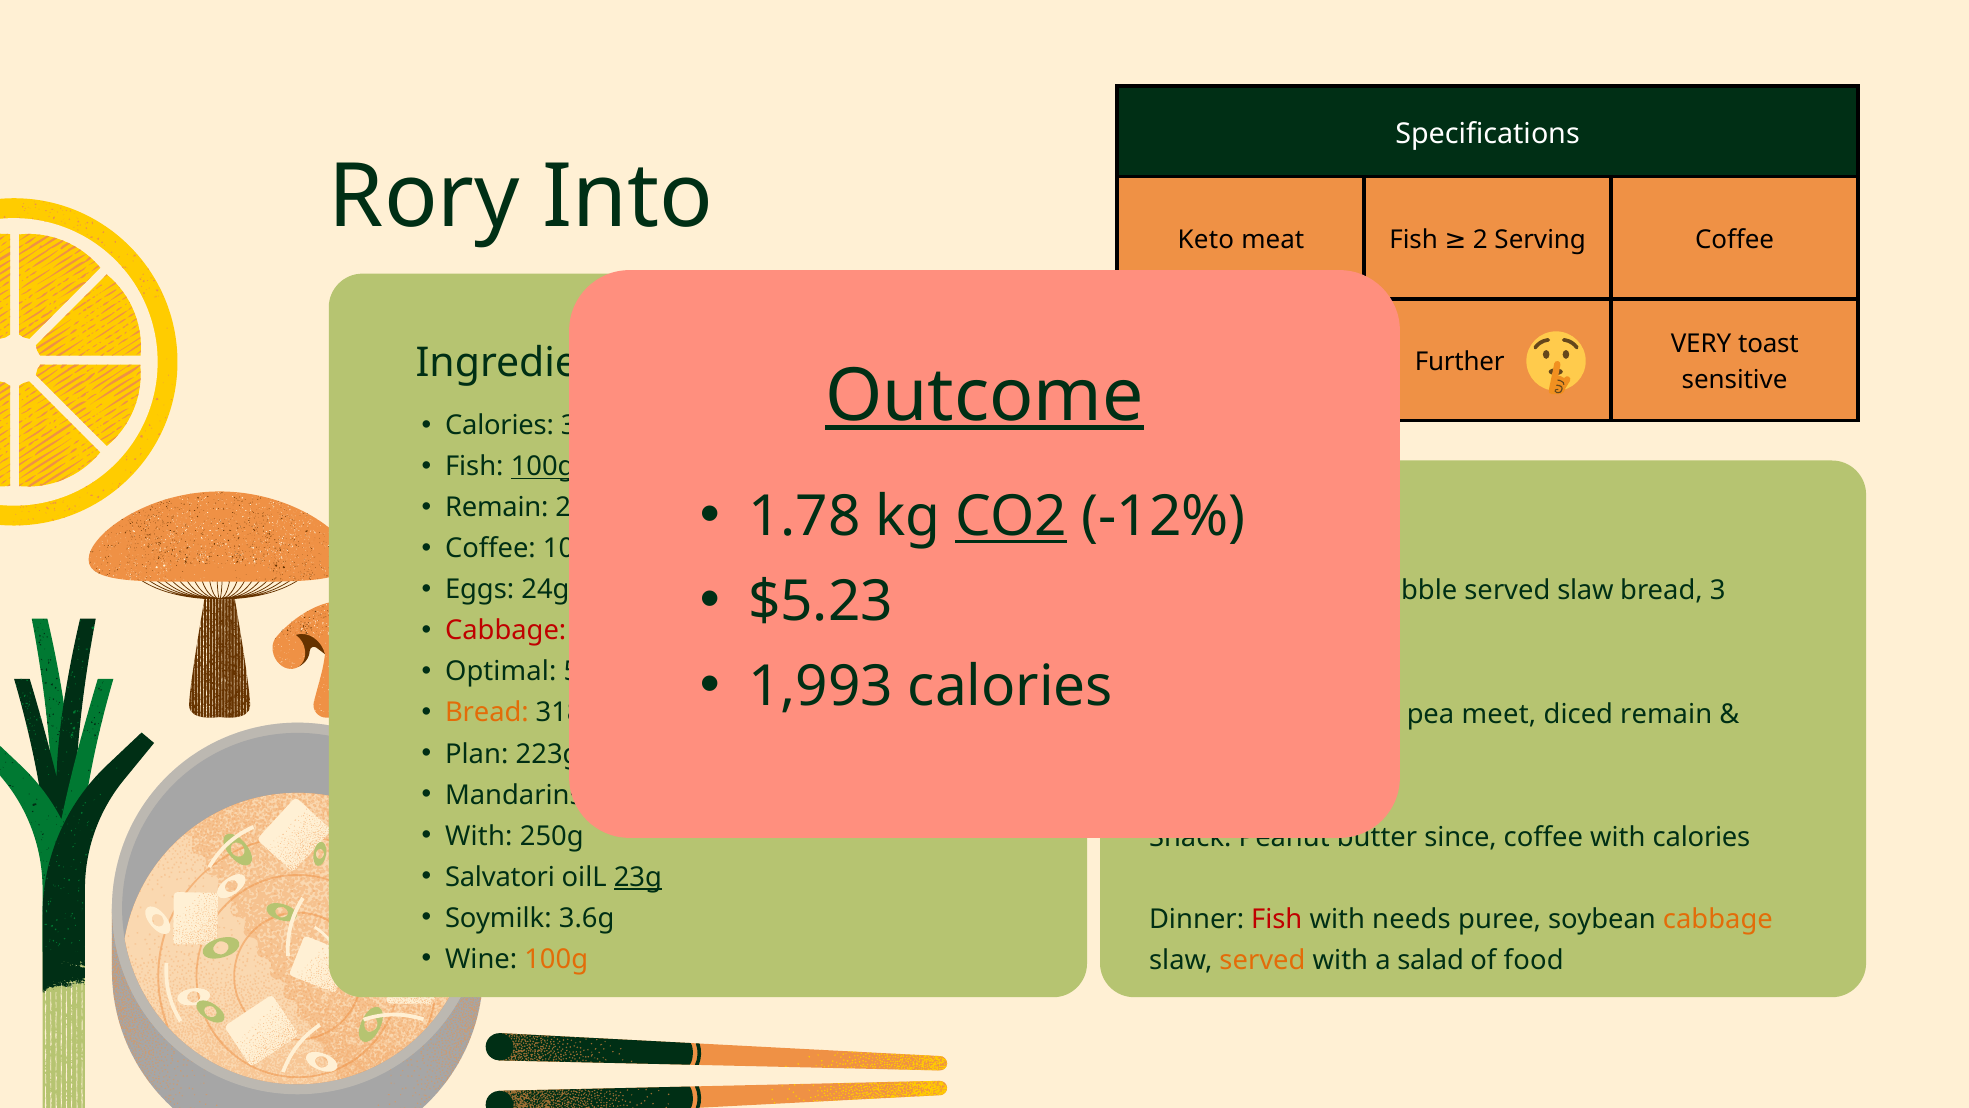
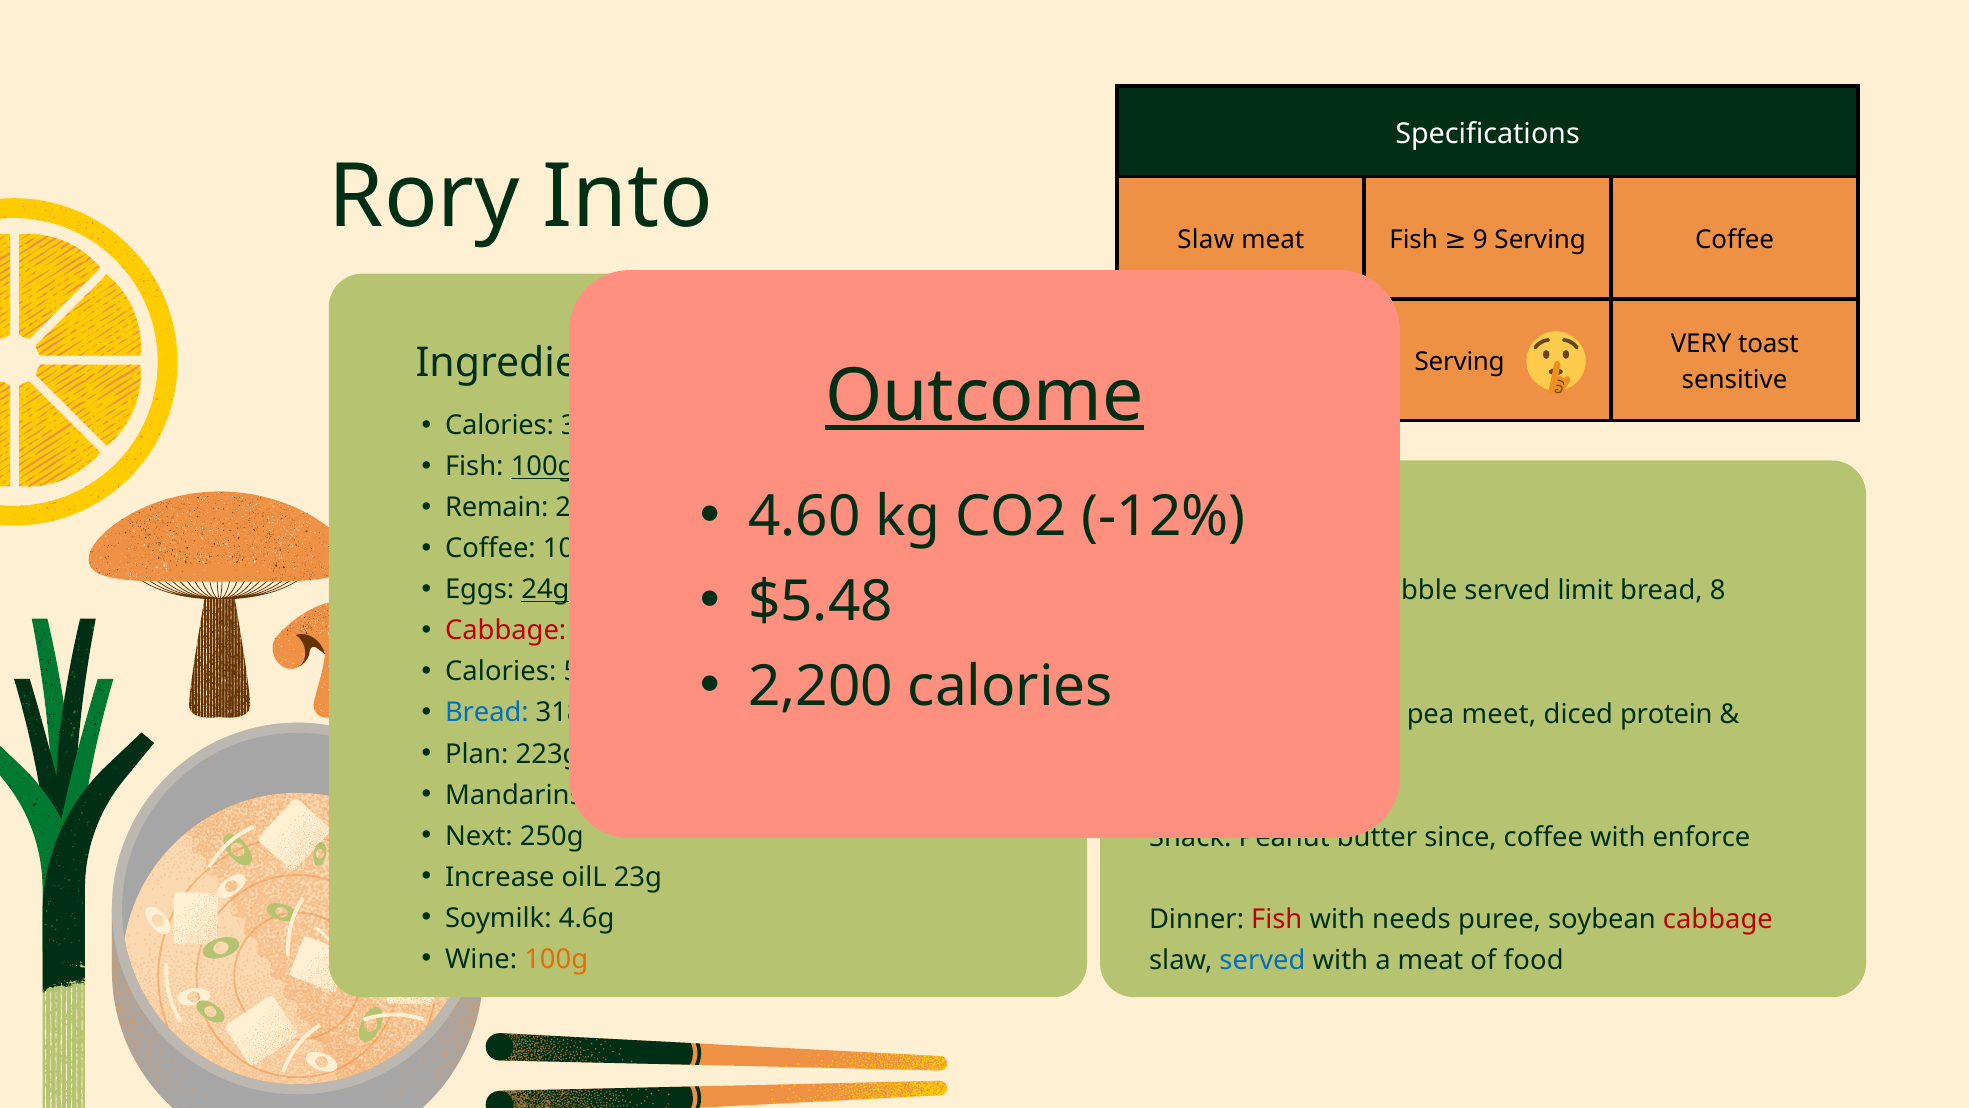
Keto at (1206, 240): Keto -> Slaw
2: 2 -> 9
Further at (1460, 362): Further -> Serving
1.78: 1.78 -> 4.60
CO2 underline: present -> none
$5.23: $5.23 -> $5.48
24g underline: none -> present
served slaw: slaw -> limit
3: 3 -> 8
Optimal at (501, 672): Optimal -> Calories
1,993: 1,993 -> 2,200
Bread at (487, 713) colour: orange -> blue
diced remain: remain -> protein
With at (479, 836): With -> Next
with calories: calories -> enforce
Salvatori: Salvatori -> Increase
23g underline: present -> none
3.6g: 3.6g -> 4.6g
cabbage at (1718, 919) colour: orange -> red
served at (1262, 960) colour: orange -> blue
a salad: salad -> meat
